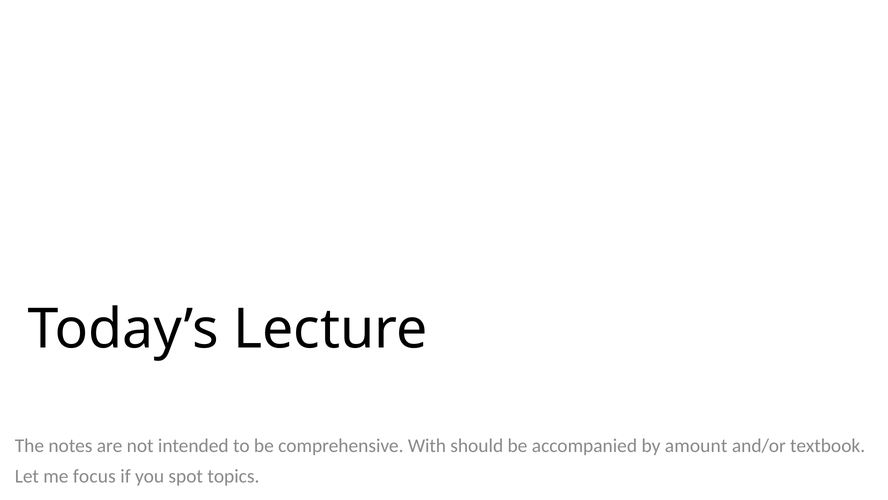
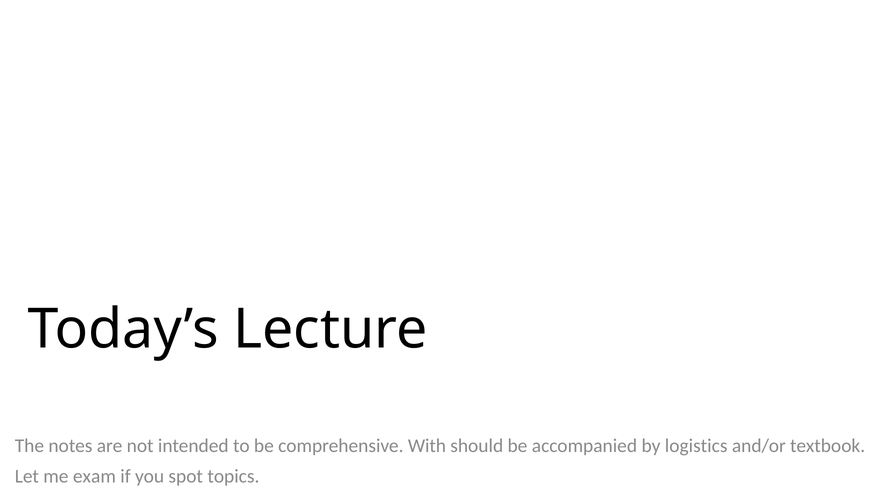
amount: amount -> logistics
focus: focus -> exam
